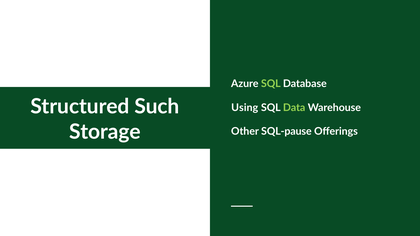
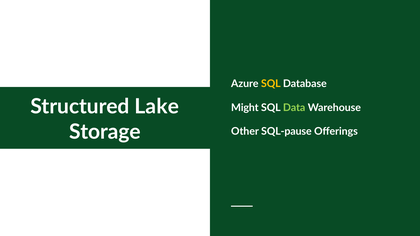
SQL at (271, 84) colour: light green -> yellow
Such: Such -> Lake
Using: Using -> Might
